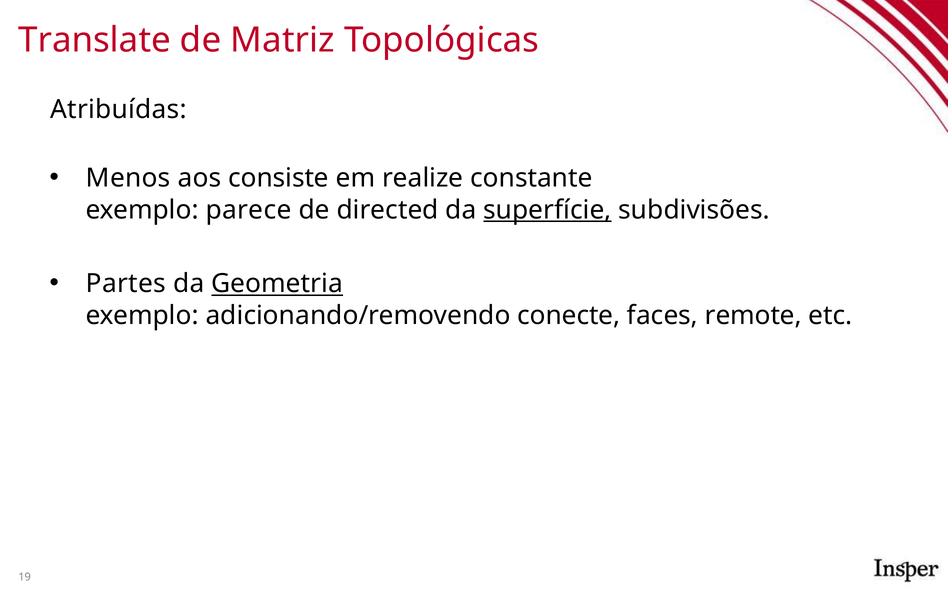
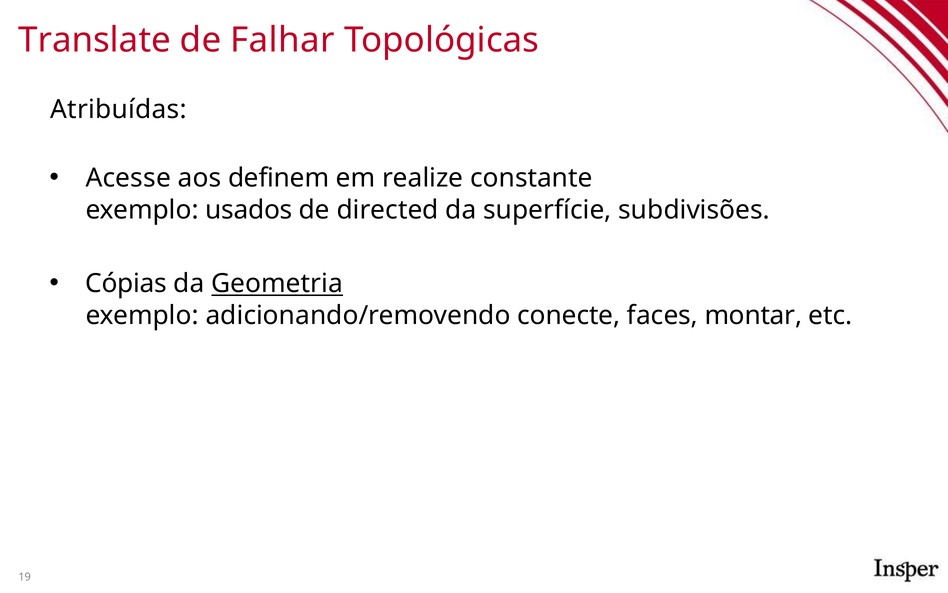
Matriz: Matriz -> Falhar
Menos: Menos -> Acesse
consiste: consiste -> definem
parece: parece -> usados
superfície underline: present -> none
Partes: Partes -> Cópias
remote: remote -> montar
